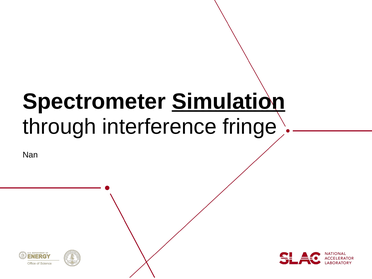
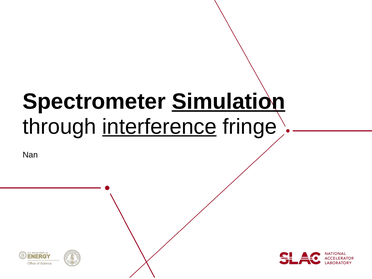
interference underline: none -> present
